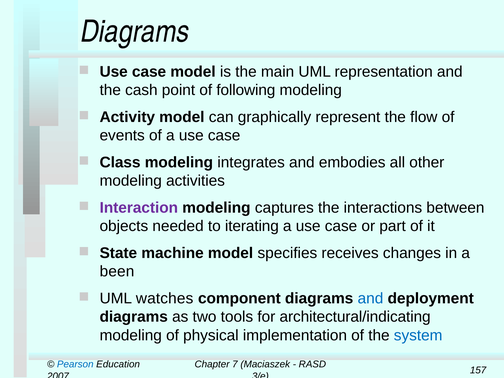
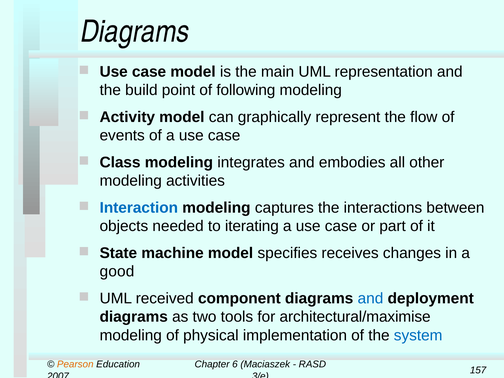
cash: cash -> build
Interaction colour: purple -> blue
been: been -> good
watches: watches -> received
architectural/indicating: architectural/indicating -> architectural/maximise
Pearson colour: blue -> orange
7: 7 -> 6
